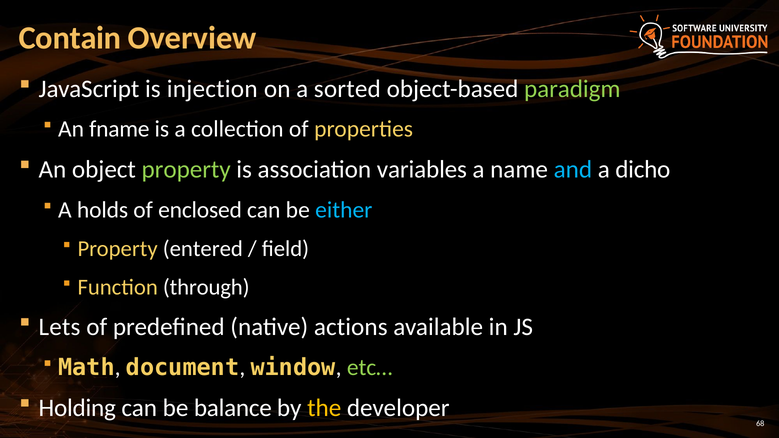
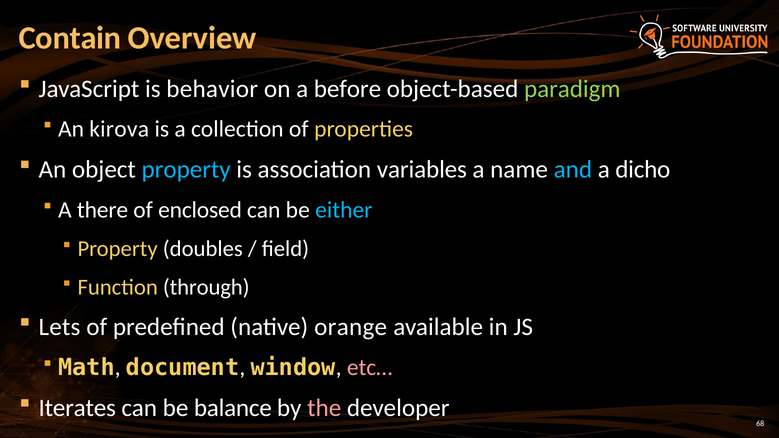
injection: injection -> behavior
sorted: sorted -> before
fname: fname -> kirova
property at (186, 170) colour: light green -> light blue
holds: holds -> there
entered: entered -> doubles
actions: actions -> orange
etc… colour: light green -> pink
Holding: Holding -> Iterates
the colour: yellow -> pink
